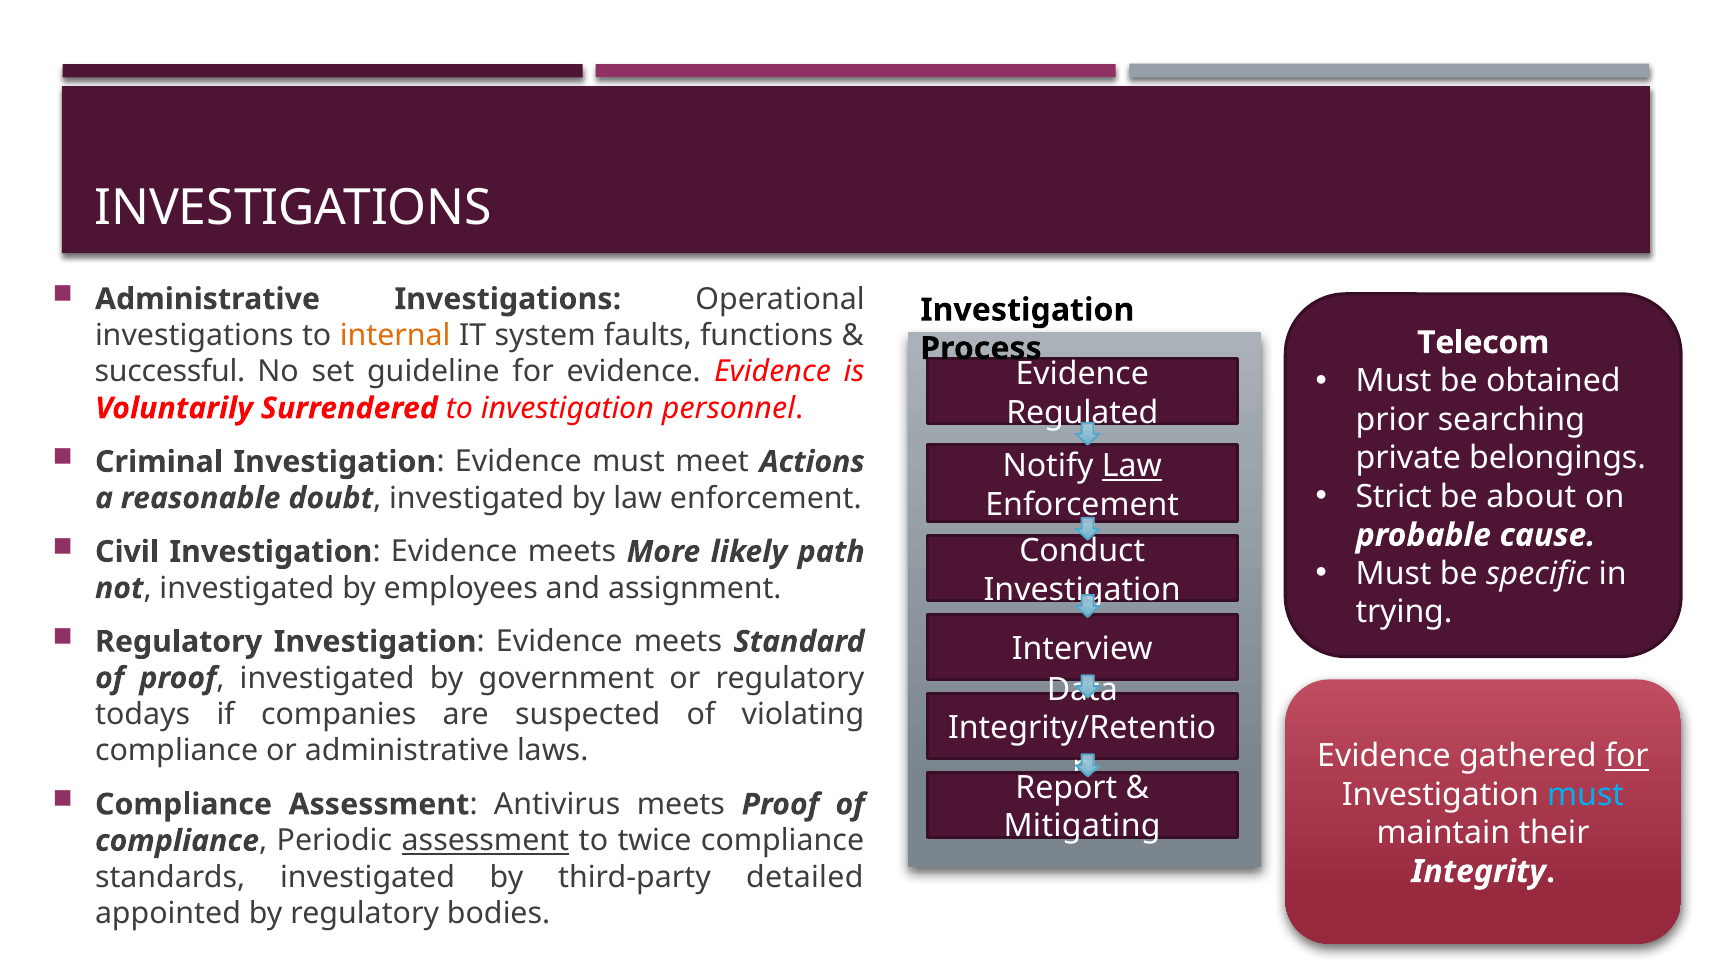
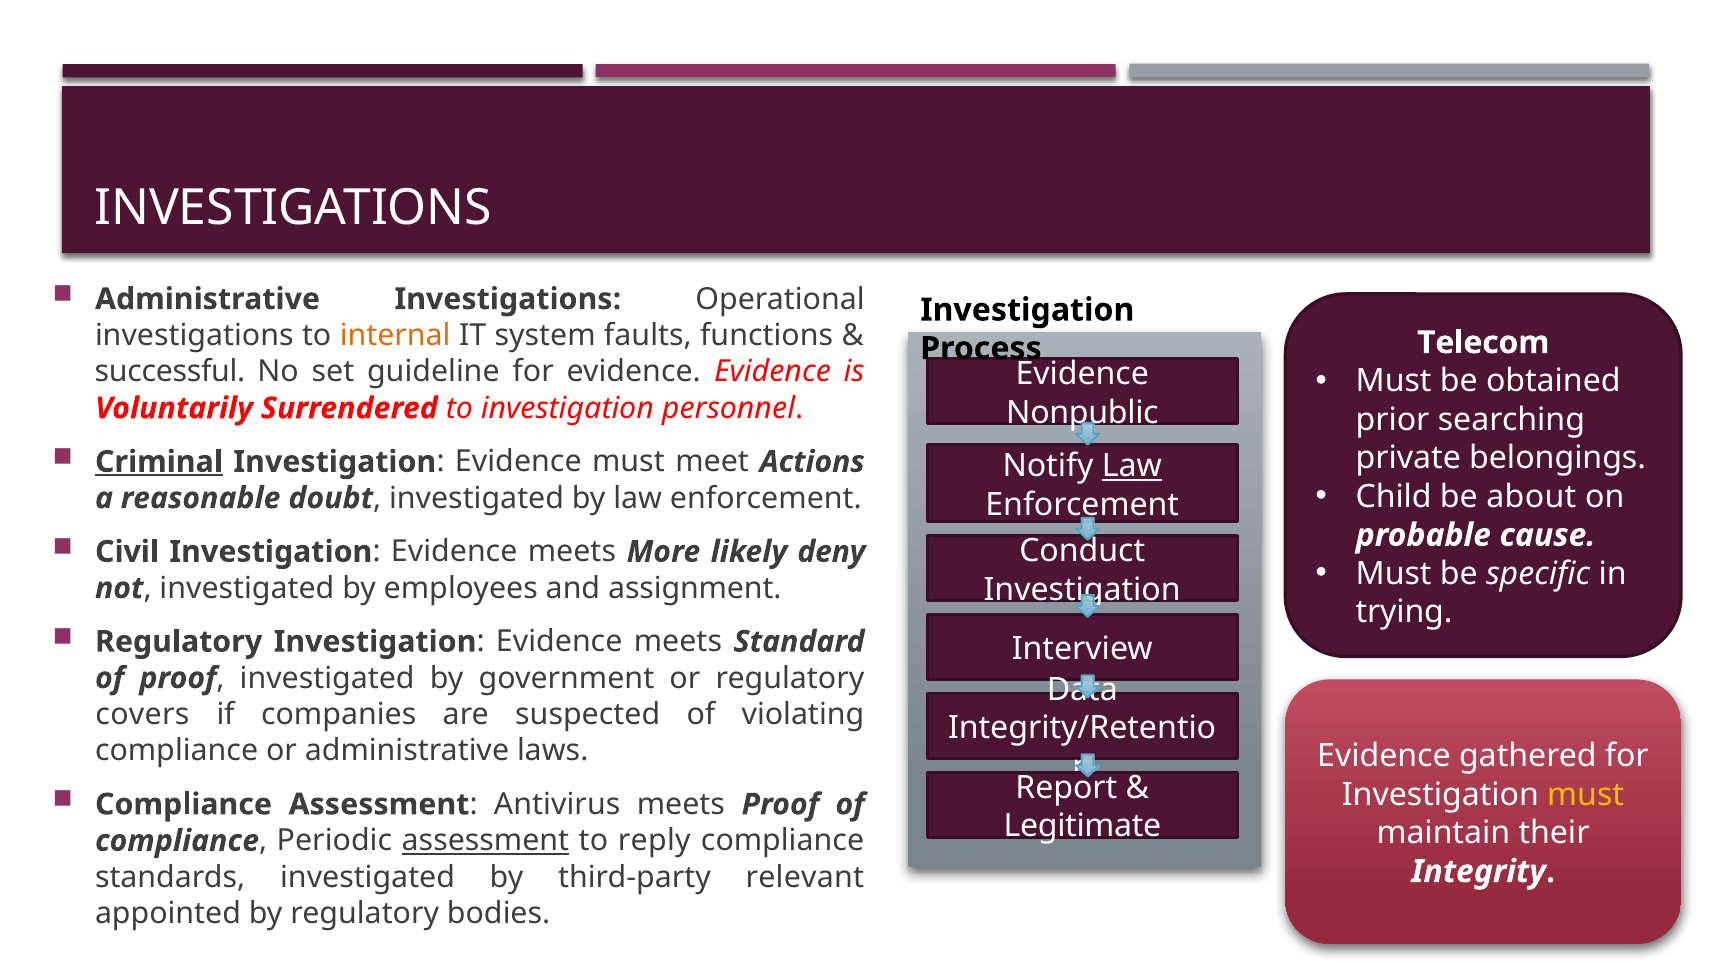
Regulated: Regulated -> Nonpublic
Criminal underline: none -> present
Strict: Strict -> Child
path: path -> deny
todays: todays -> covers
for at (1627, 756) underline: present -> none
must at (1586, 794) colour: light blue -> yellow
Mitigating: Mitigating -> Legitimate
twice: twice -> reply
detailed: detailed -> relevant
